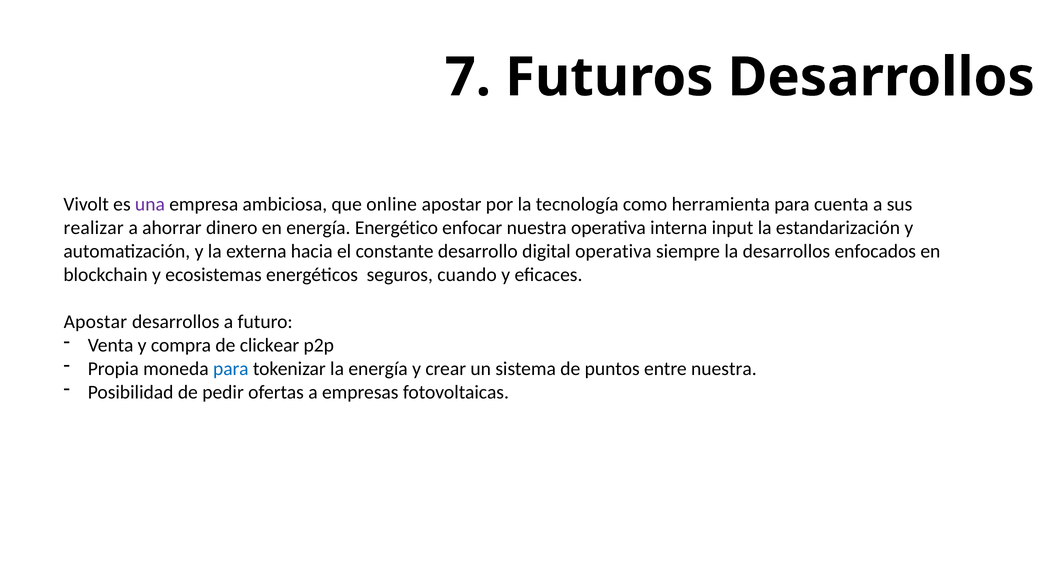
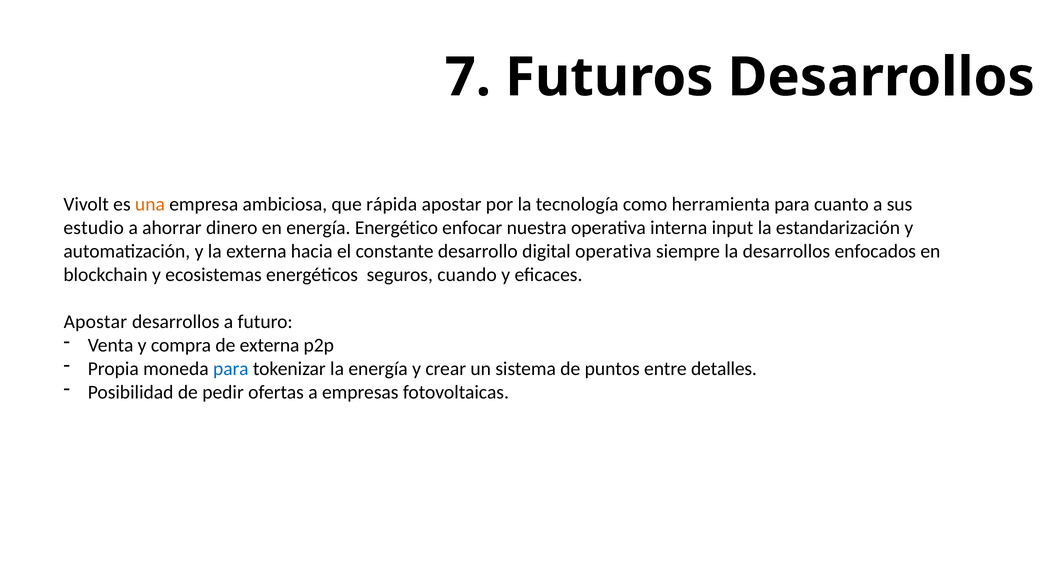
una colour: purple -> orange
online: online -> rápida
cuenta: cuenta -> cuanto
realizar: realizar -> estudio
de clickear: clickear -> externa
entre nuestra: nuestra -> detalles
